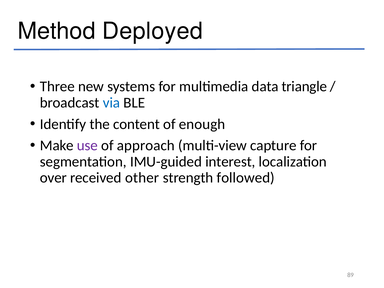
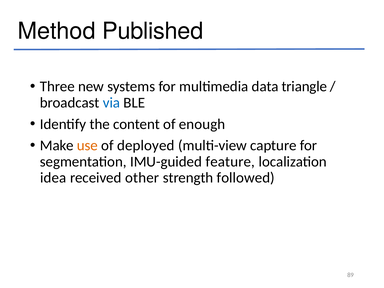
Deployed: Deployed -> Published
use colour: purple -> orange
approach: approach -> deployed
interest: interest -> feature
over: over -> idea
